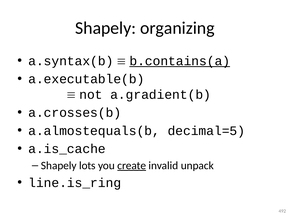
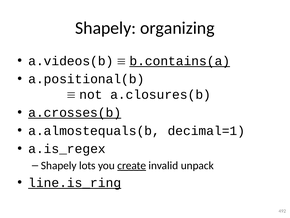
a.syntax(b: a.syntax(b -> a.videos(b
a.executable(b: a.executable(b -> a.positional(b
a.gradient(b: a.gradient(b -> a.closures(b
a.crosses(b underline: none -> present
decimal=5: decimal=5 -> decimal=1
a.is_cache: a.is_cache -> a.is_regex
line.is_ring underline: none -> present
